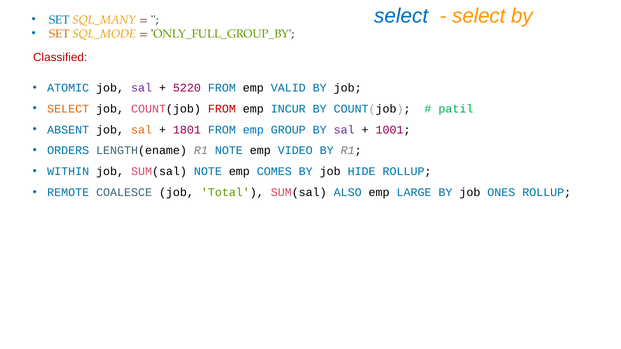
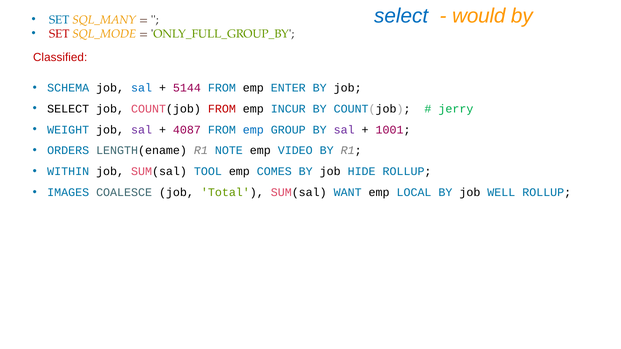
select at (479, 16): select -> would
SET at (59, 34) colour: orange -> red
ATOMIC: ATOMIC -> SCHEMA
sal at (142, 88) colour: purple -> blue
5220: 5220 -> 5144
VALID: VALID -> ENTER
SELECT at (68, 109) colour: orange -> black
patil: patil -> jerry
ABSENT: ABSENT -> WEIGHT
sal at (142, 130) colour: orange -> purple
1801: 1801 -> 4087
SUM(sal NOTE: NOTE -> TOOL
REMOTE: REMOTE -> IMAGES
ALSO: ALSO -> WANT
LARGE: LARGE -> LOCAL
ONES: ONES -> WELL
